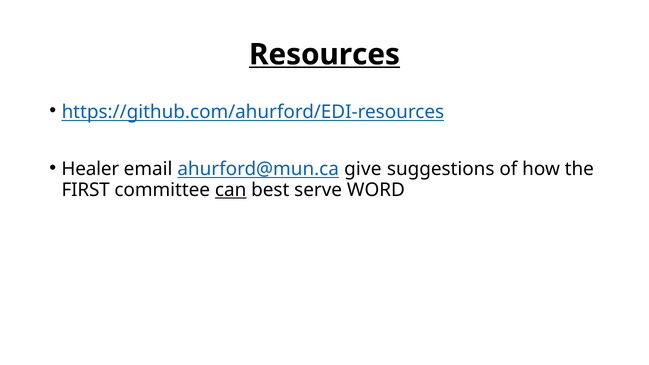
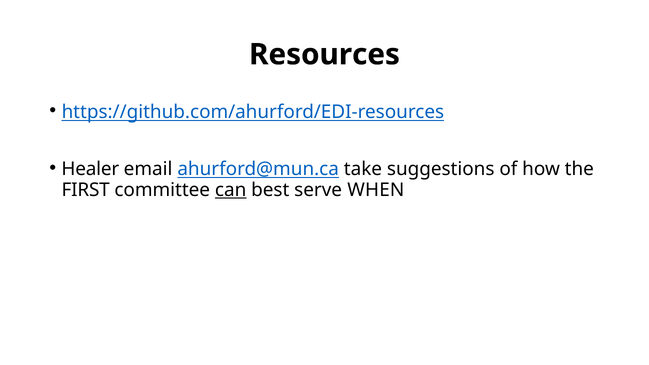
Resources underline: present -> none
give: give -> take
WORD: WORD -> WHEN
